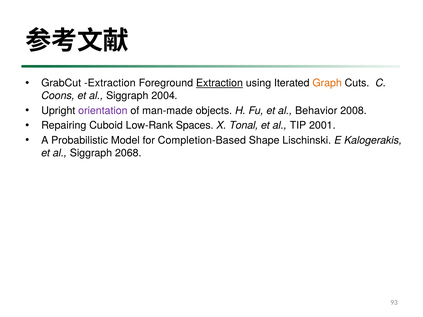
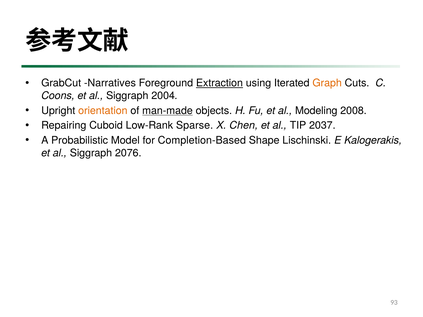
GrabCut Extraction: Extraction -> Narratives
orientation colour: purple -> orange
man-made underline: none -> present
Behavior: Behavior -> Modeling
Spaces: Spaces -> Sparse
Tonal: Tonal -> Chen
2001: 2001 -> 2037
2068: 2068 -> 2076
